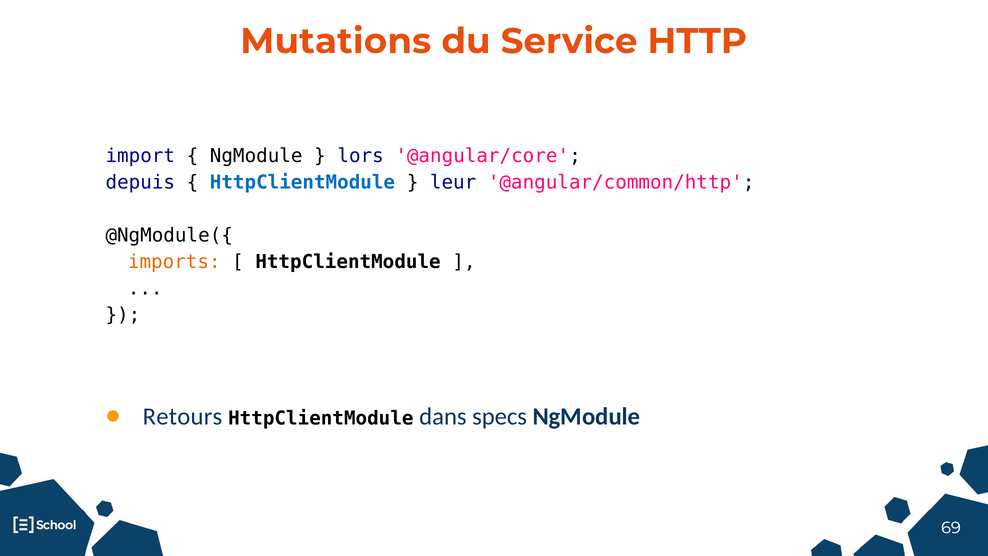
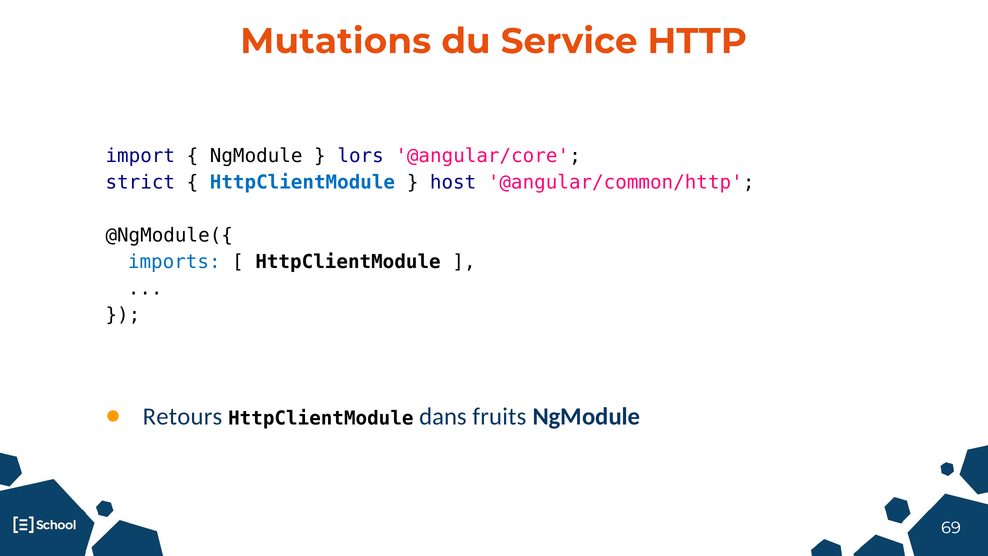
depuis: depuis -> strict
leur: leur -> host
imports colour: orange -> blue
specs: specs -> fruits
